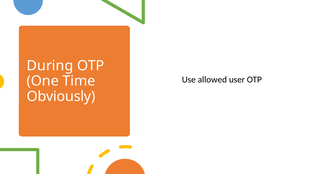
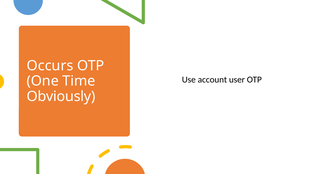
During: During -> Occurs
allowed: allowed -> account
